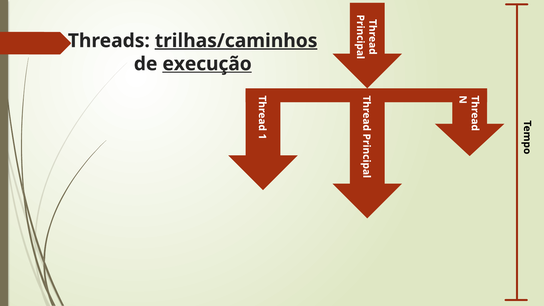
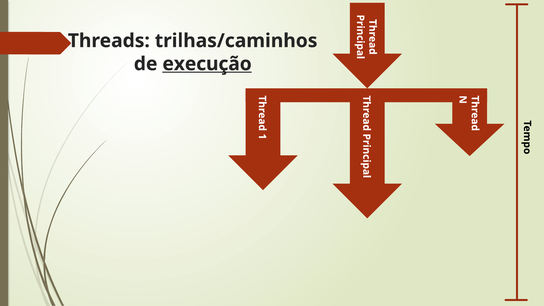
trilhas/caminhos underline: present -> none
